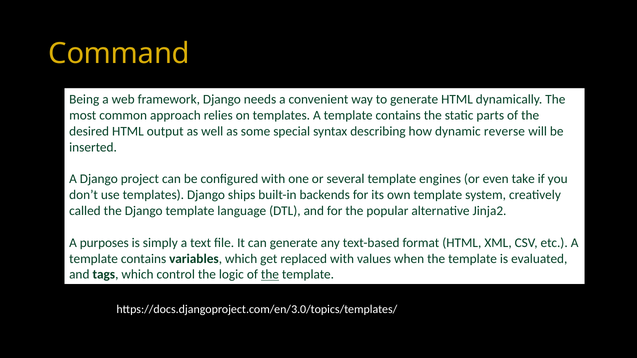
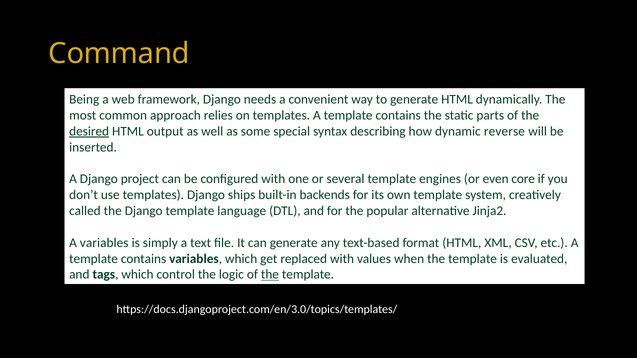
desired underline: none -> present
take: take -> core
A purposes: purposes -> variables
